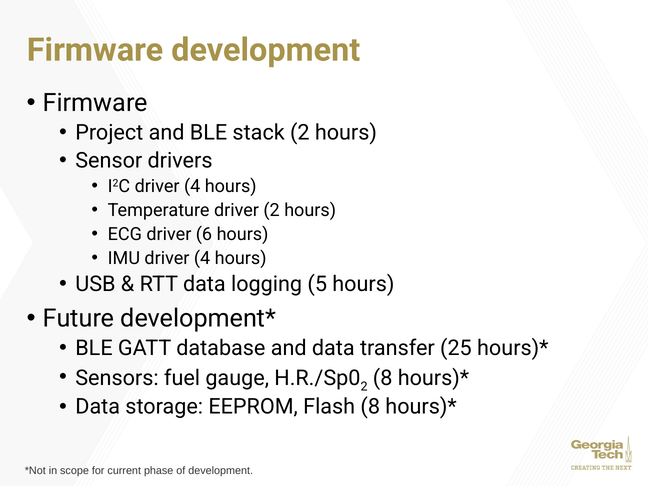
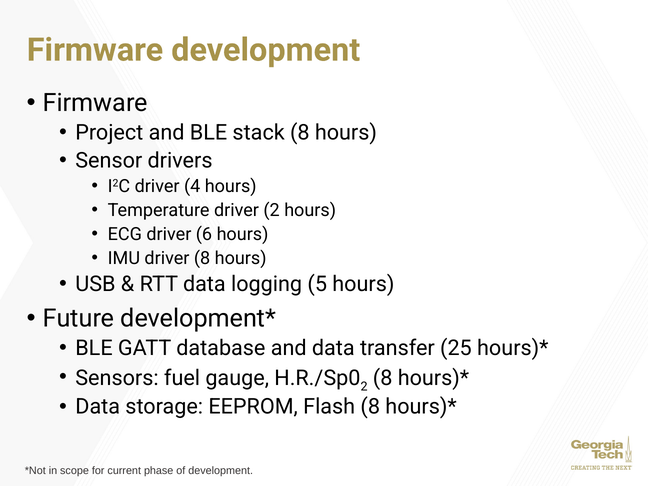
stack 2: 2 -> 8
IMU driver 4: 4 -> 8
